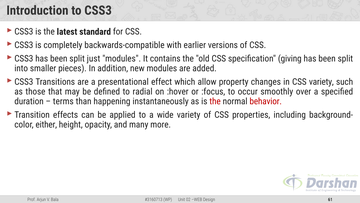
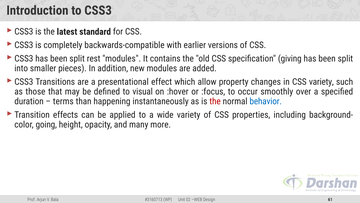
just: just -> rest
radial: radial -> visual
behavior colour: red -> blue
either: either -> going
